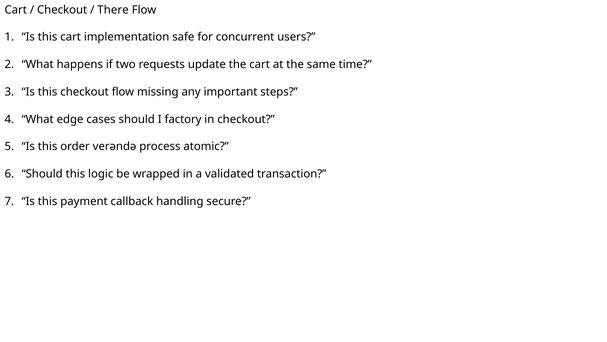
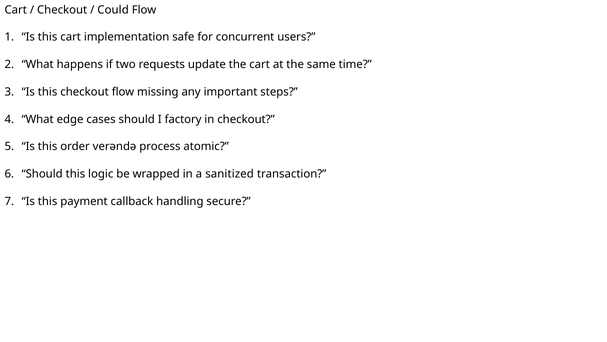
There: There -> Could
validated: validated -> sanitized
